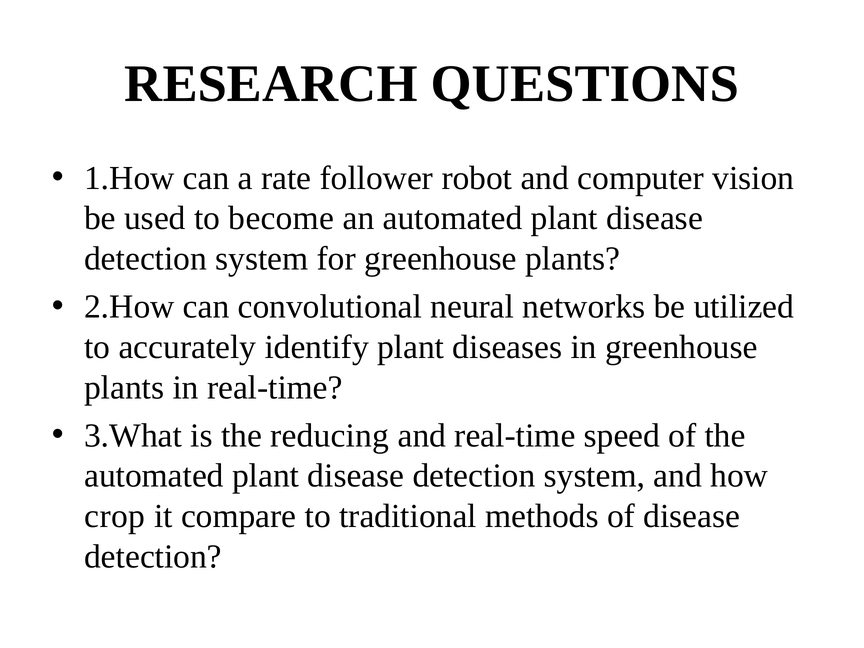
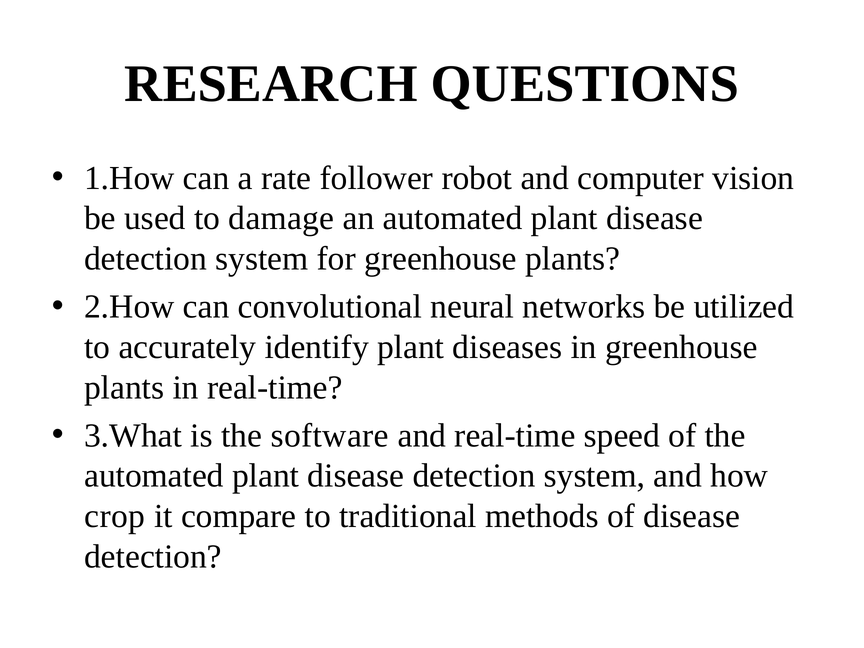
become: become -> damage
reducing: reducing -> software
